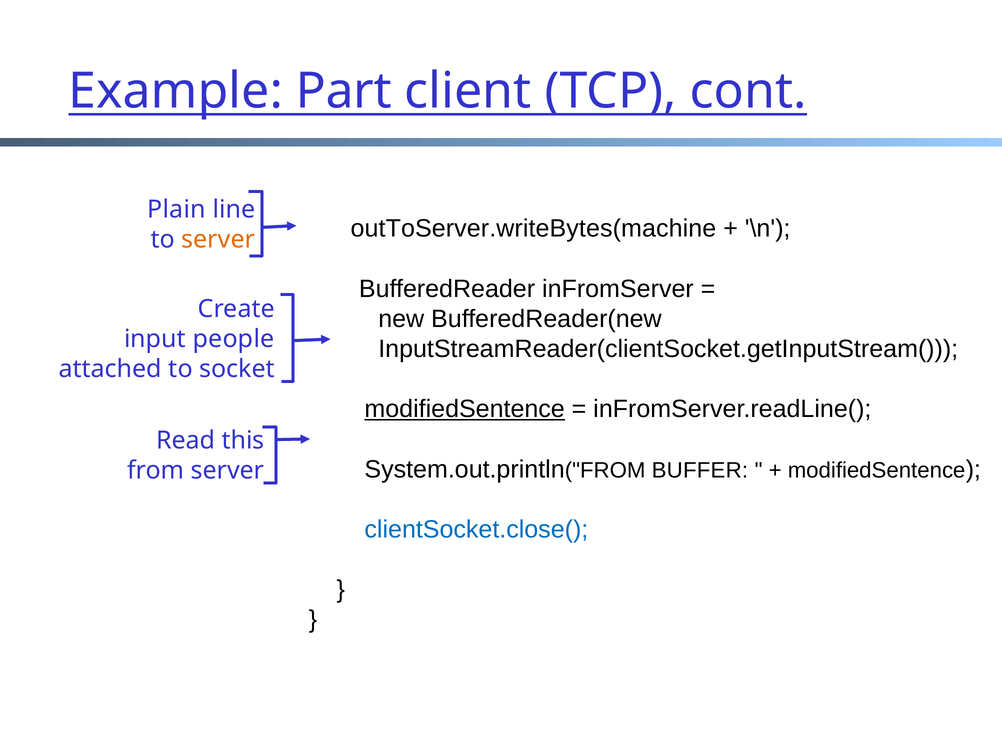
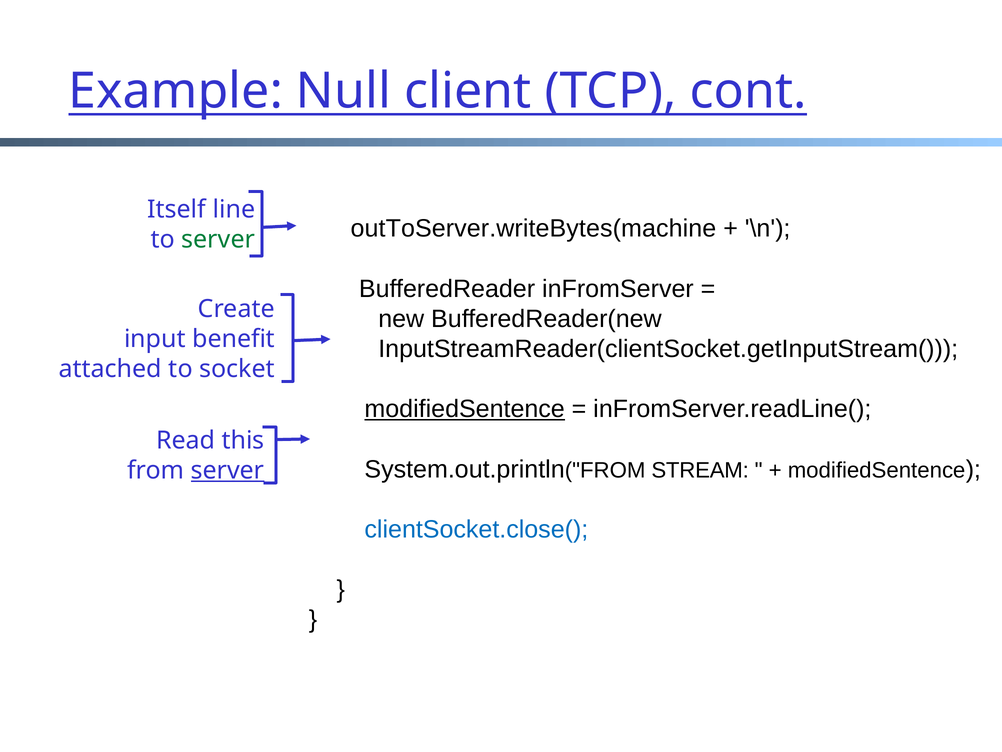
Part: Part -> Null
Plain: Plain -> Itself
server at (218, 239) colour: orange -> green
people: people -> benefit
BUFFER: BUFFER -> STREAM
server at (228, 470) underline: none -> present
